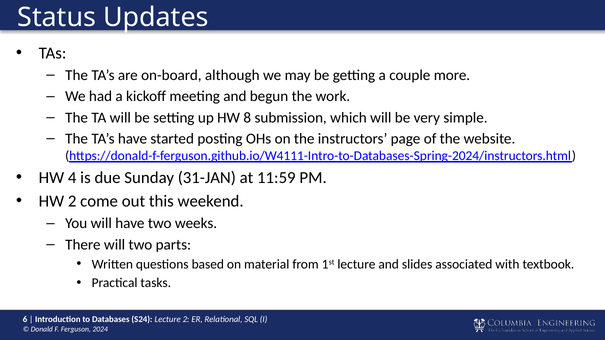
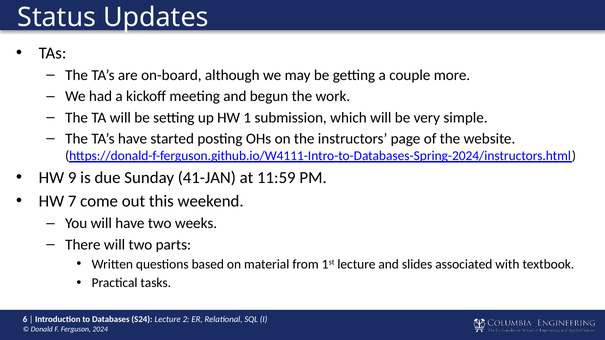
8: 8 -> 1
4: 4 -> 9
31-JAN: 31-JAN -> 41-JAN
HW 2: 2 -> 7
